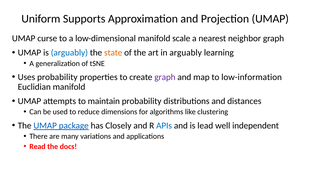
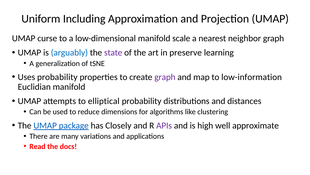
Supports: Supports -> Including
state colour: orange -> purple
in arguably: arguably -> preserve
maintain: maintain -> elliptical
APIs colour: blue -> purple
lead: lead -> high
independent: independent -> approximate
